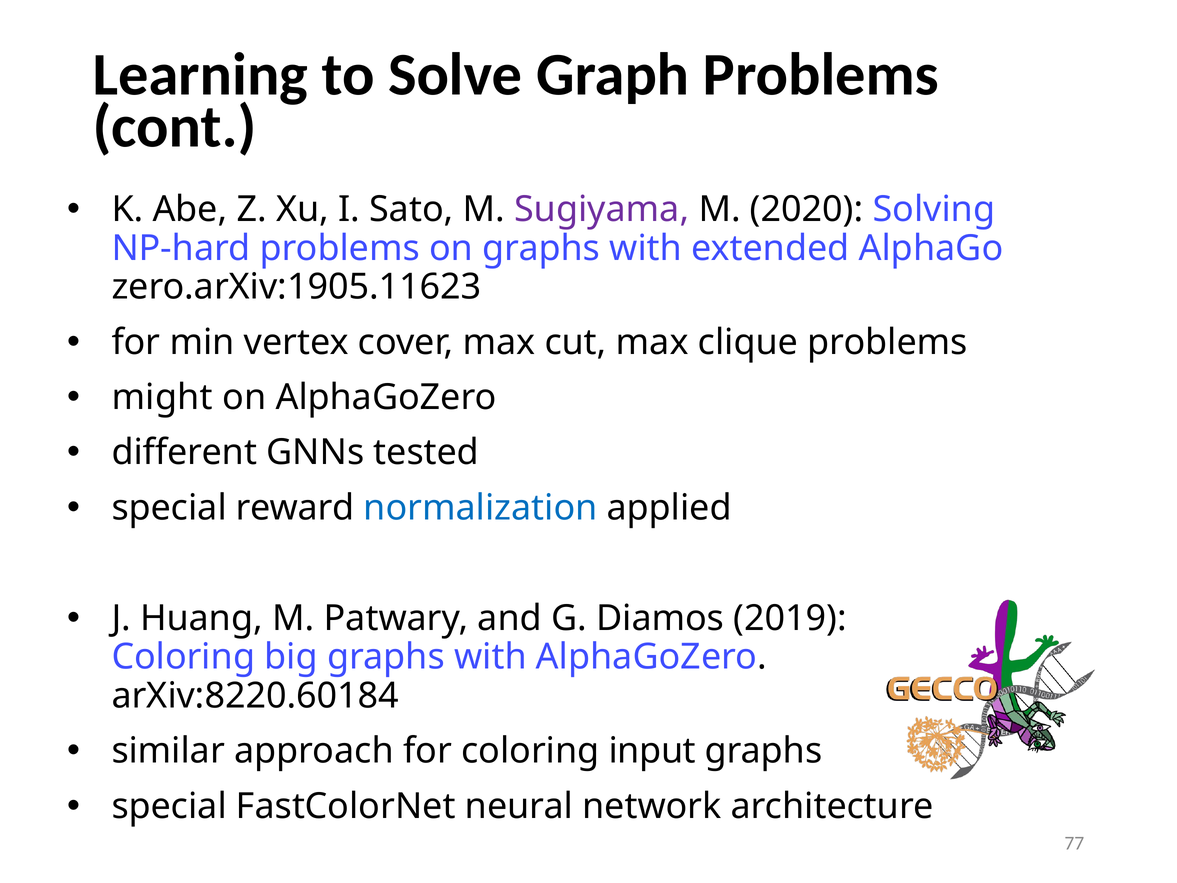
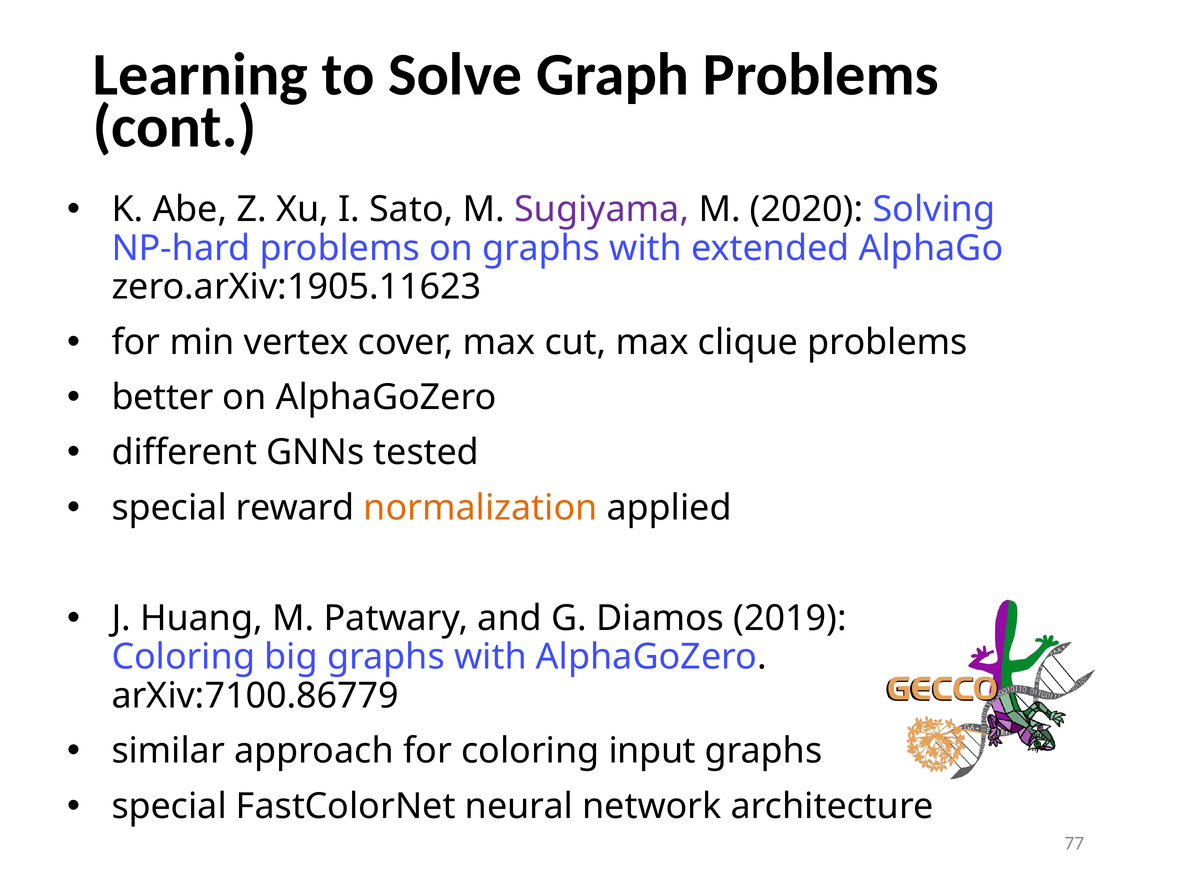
might: might -> better
normalization colour: blue -> orange
arXiv:8220.60184: arXiv:8220.60184 -> arXiv:7100.86779
